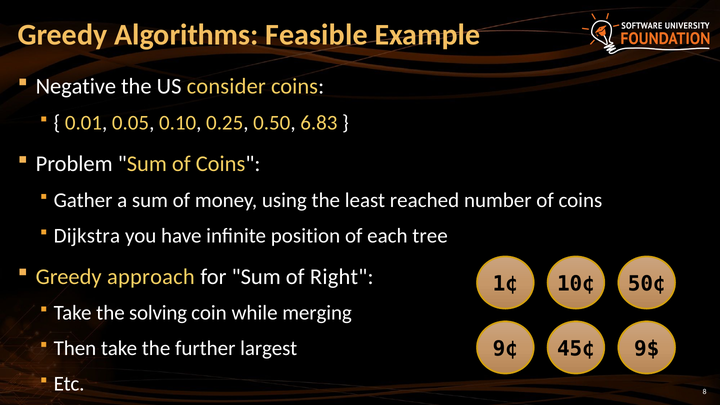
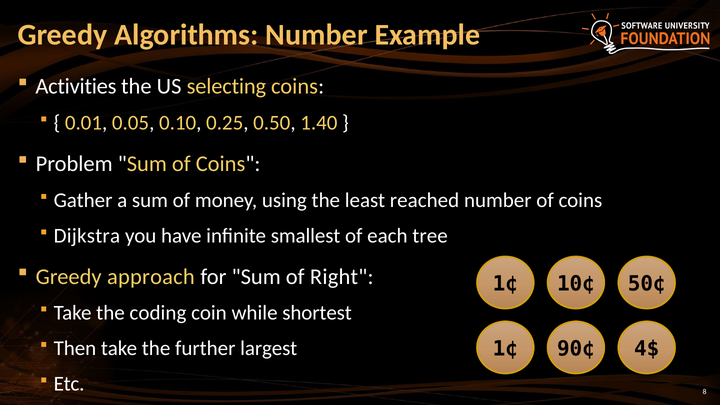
Algorithms Feasible: Feasible -> Number
Negative: Negative -> Activities
consider: consider -> selecting
6.83: 6.83 -> 1.40
position: position -> smallest
solving: solving -> coding
merging: merging -> shortest
9¢ at (505, 349): 9¢ -> 1¢
45¢: 45¢ -> 90¢
9$: 9$ -> 4$
